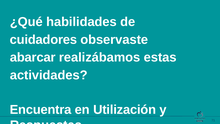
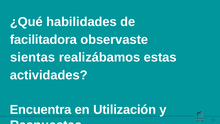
cuidadores: cuidadores -> facilitadora
abarcar: abarcar -> sientas
